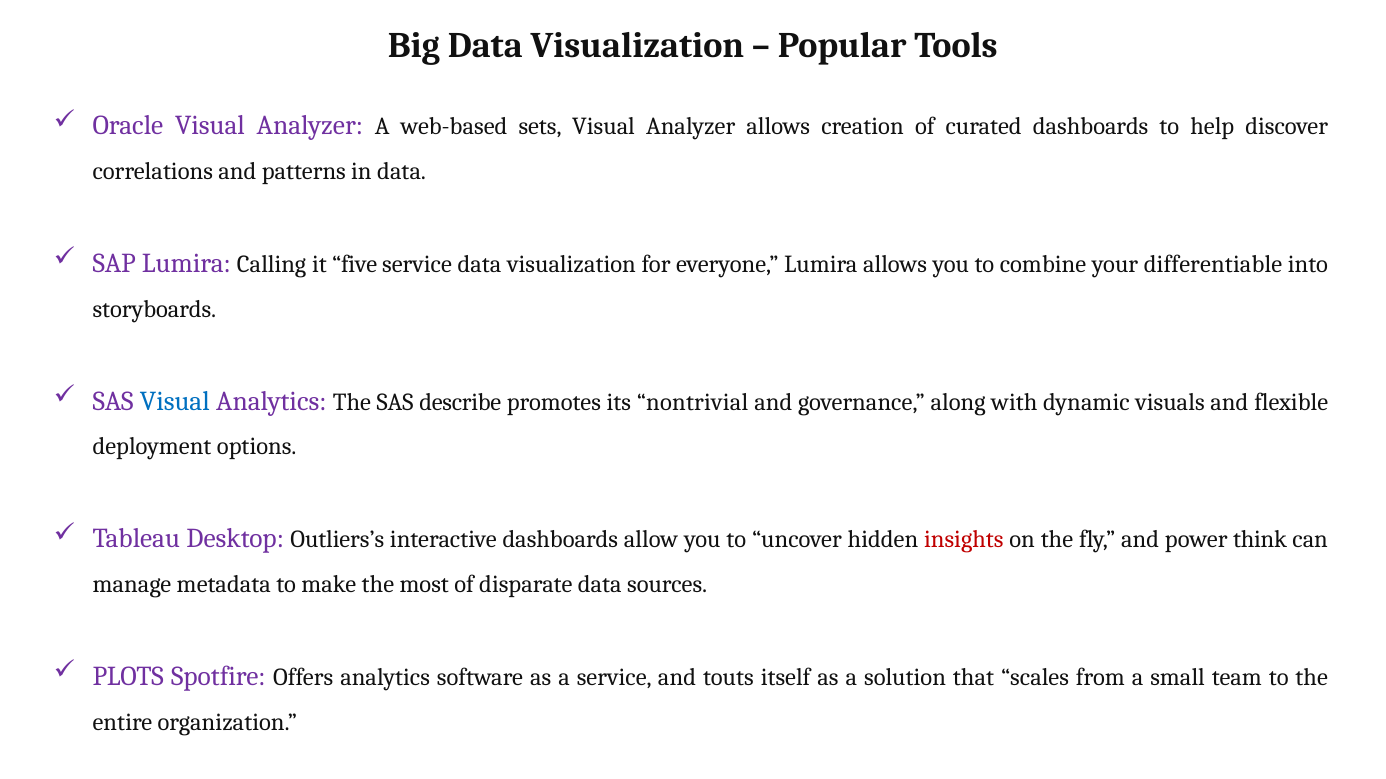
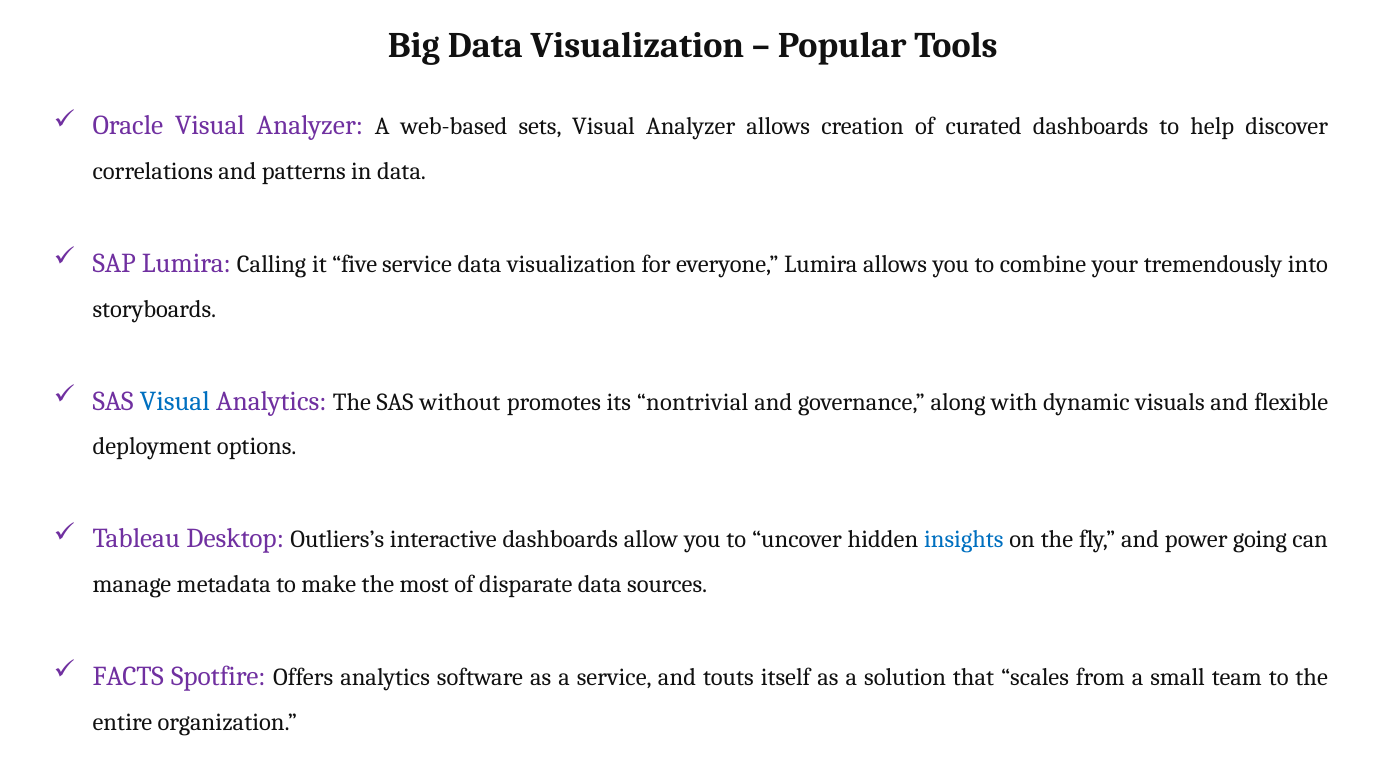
differentiable: differentiable -> tremendously
describe: describe -> without
insights colour: red -> blue
think: think -> going
PLOTS: PLOTS -> FACTS
